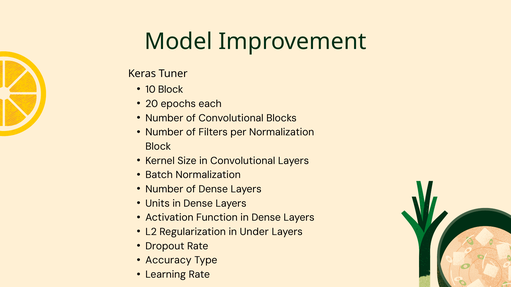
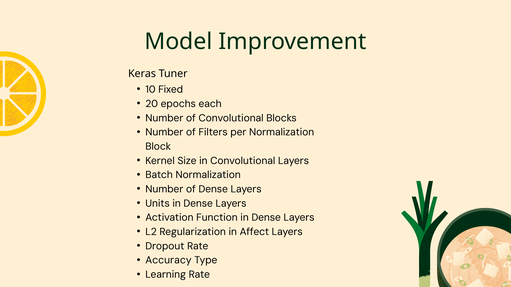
10 Block: Block -> Fixed
Under: Under -> Affect
